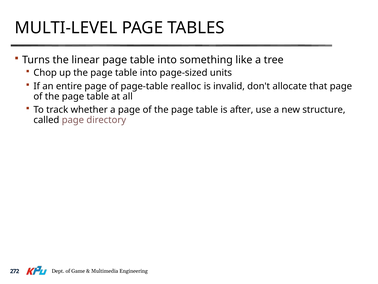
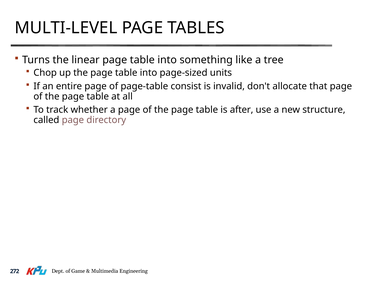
realloc: realloc -> consist
